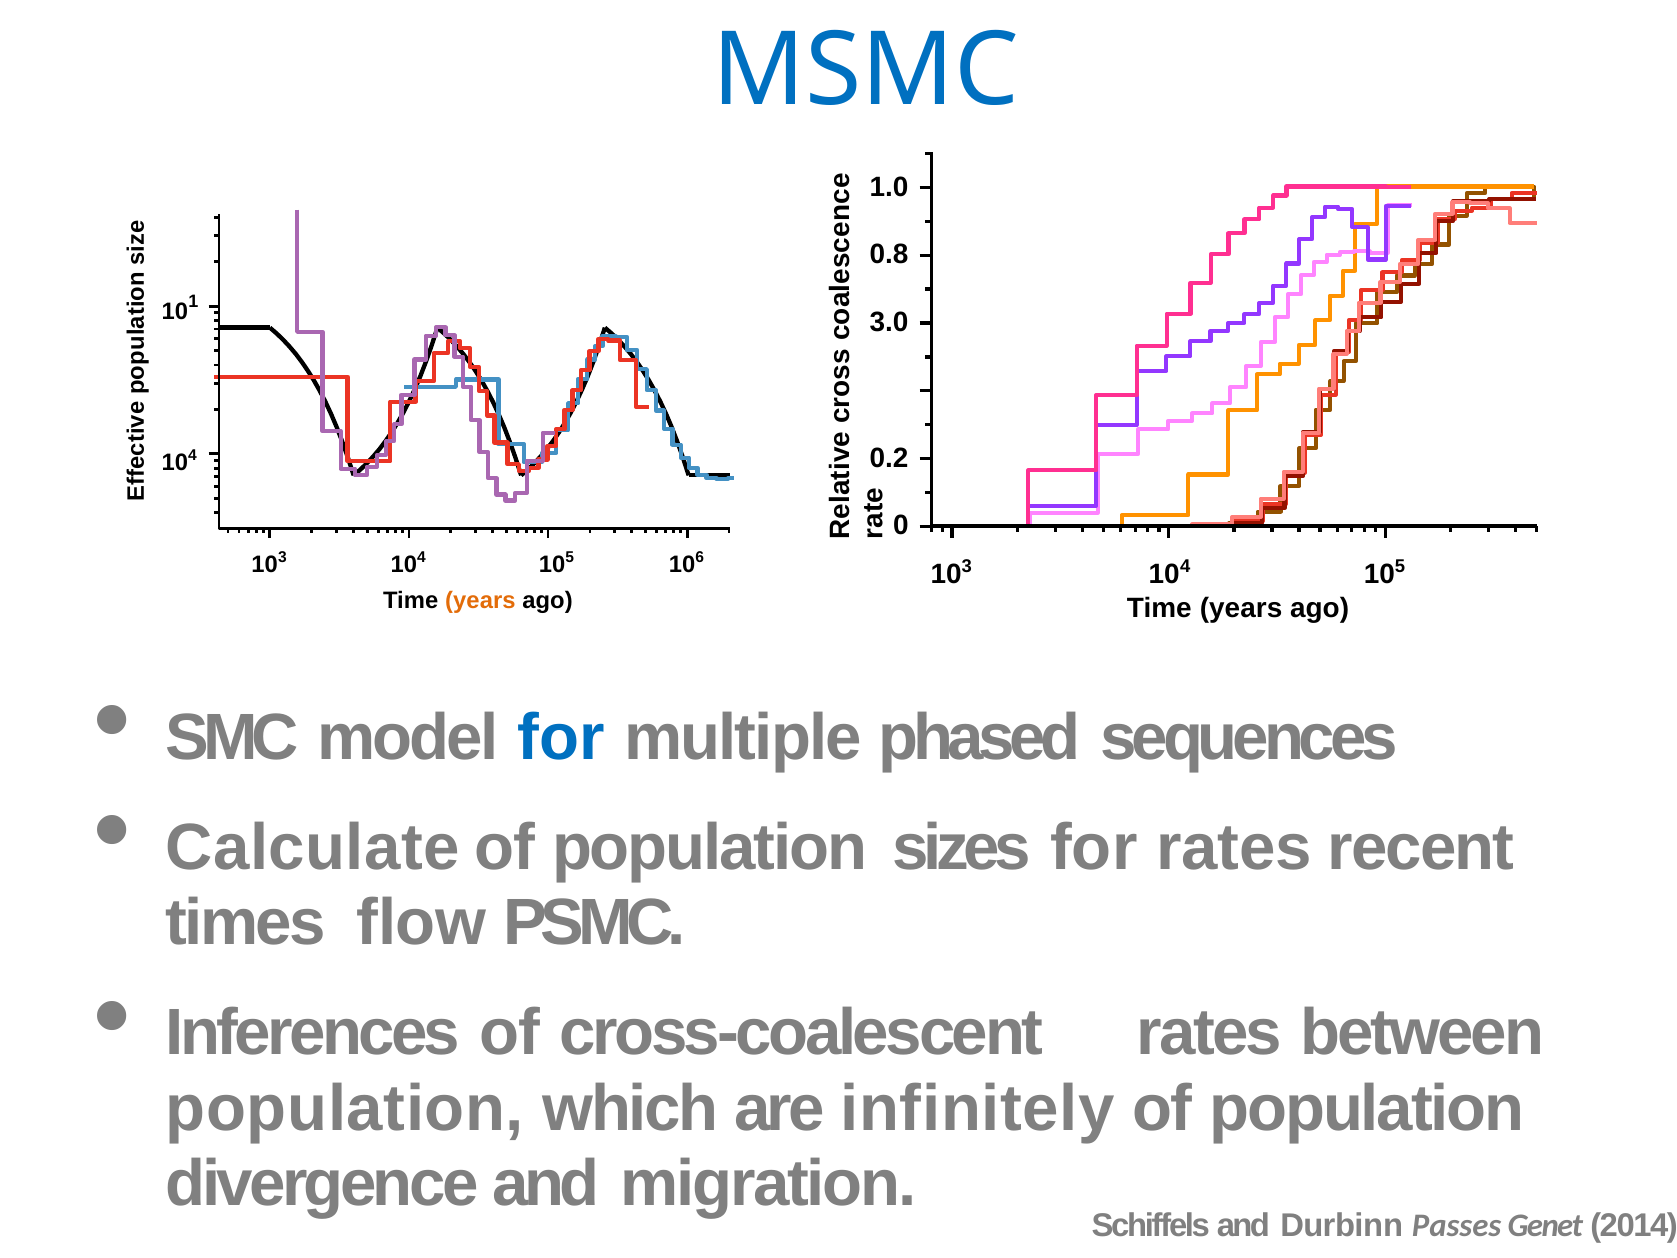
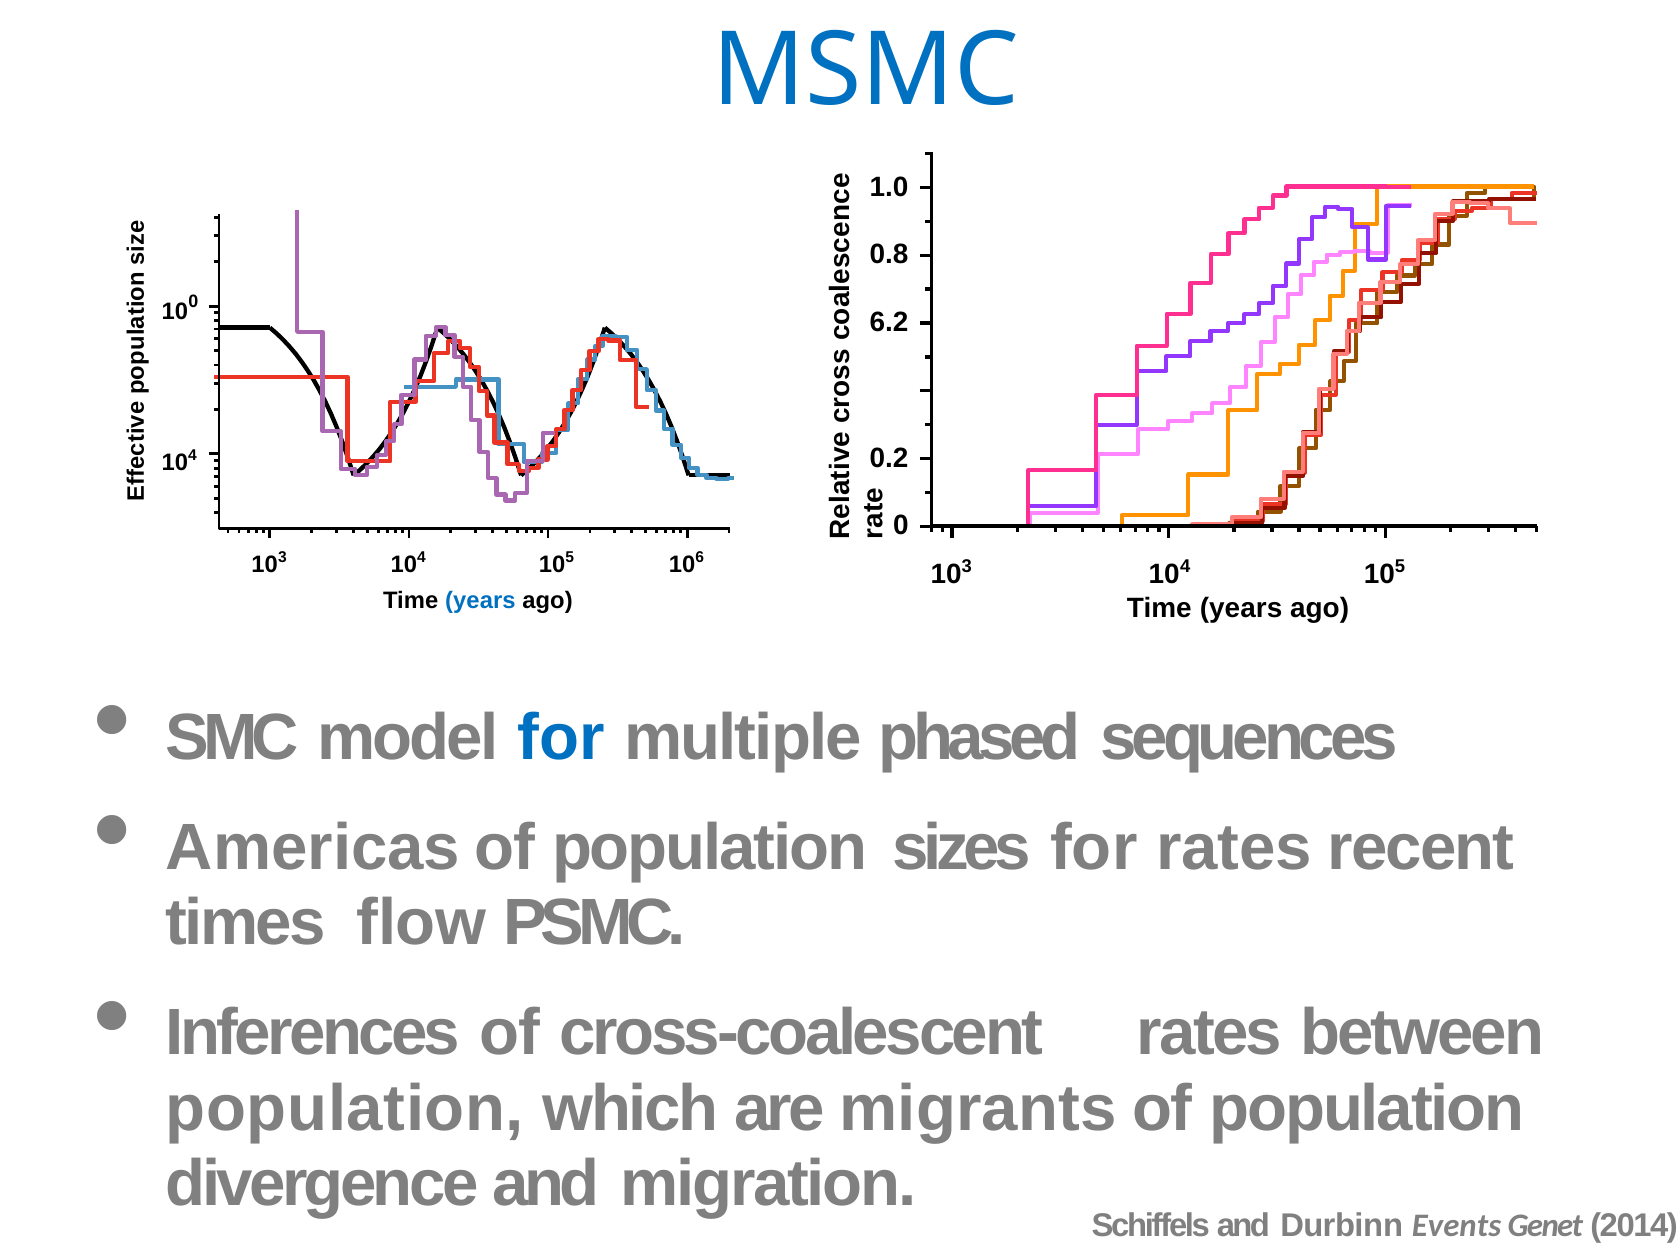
10 1: 1 -> 0
3.0: 3.0 -> 6.2
years at (480, 600) colour: orange -> blue
Calculate: Calculate -> Americas
infinitely: infinitely -> migrants
Passes: Passes -> Events
